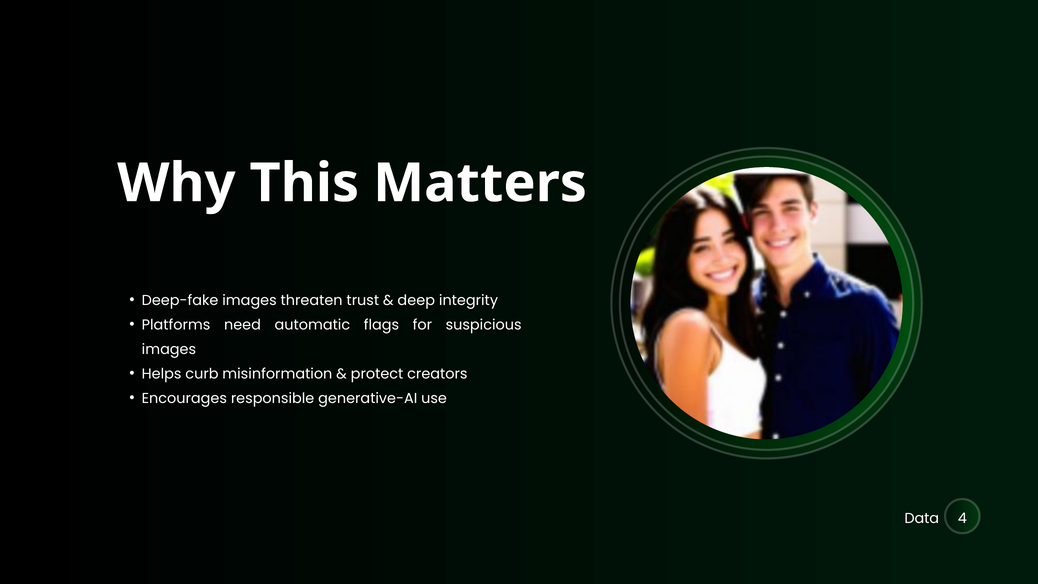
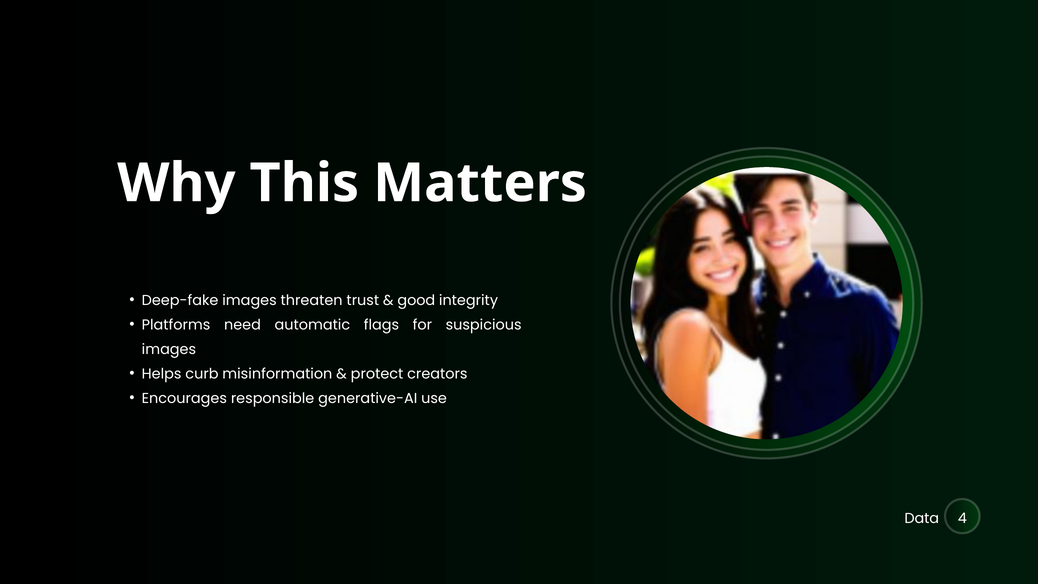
deep: deep -> good
